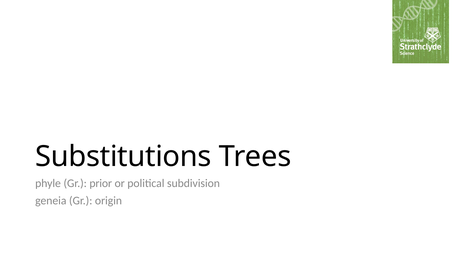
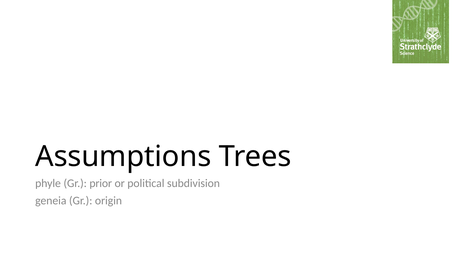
Substitutions: Substitutions -> Assumptions
